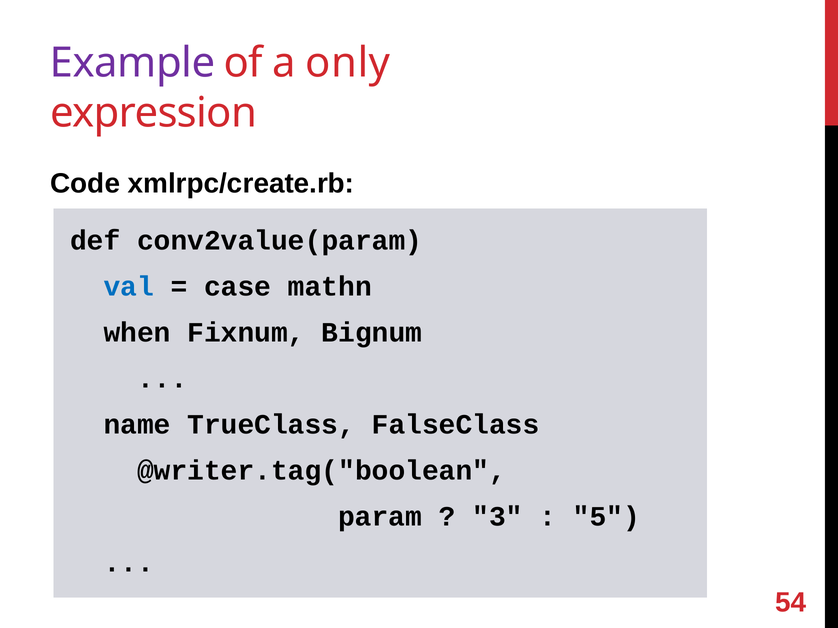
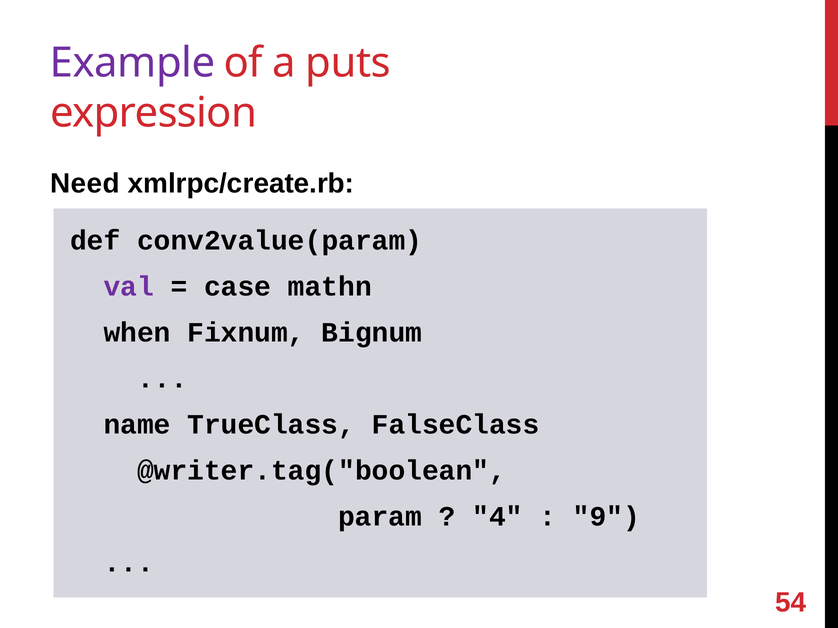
only: only -> puts
Code: Code -> Need
val colour: blue -> purple
3: 3 -> 4
5: 5 -> 9
